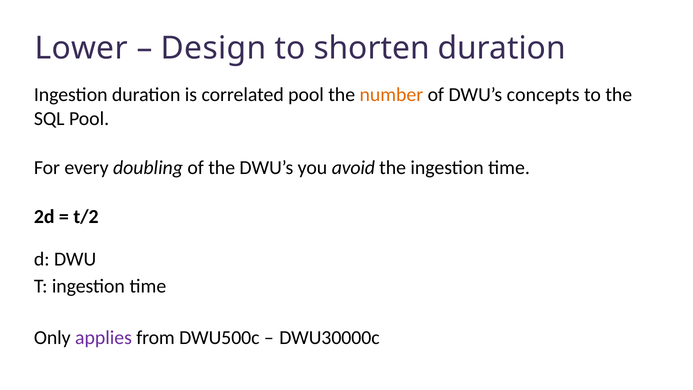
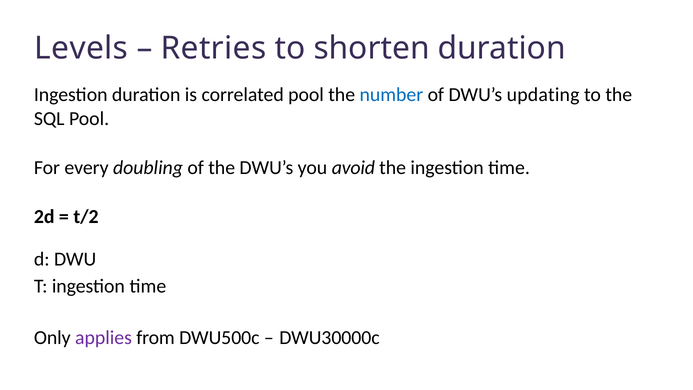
Lower: Lower -> Levels
Design: Design -> Retries
number colour: orange -> blue
concepts: concepts -> updating
